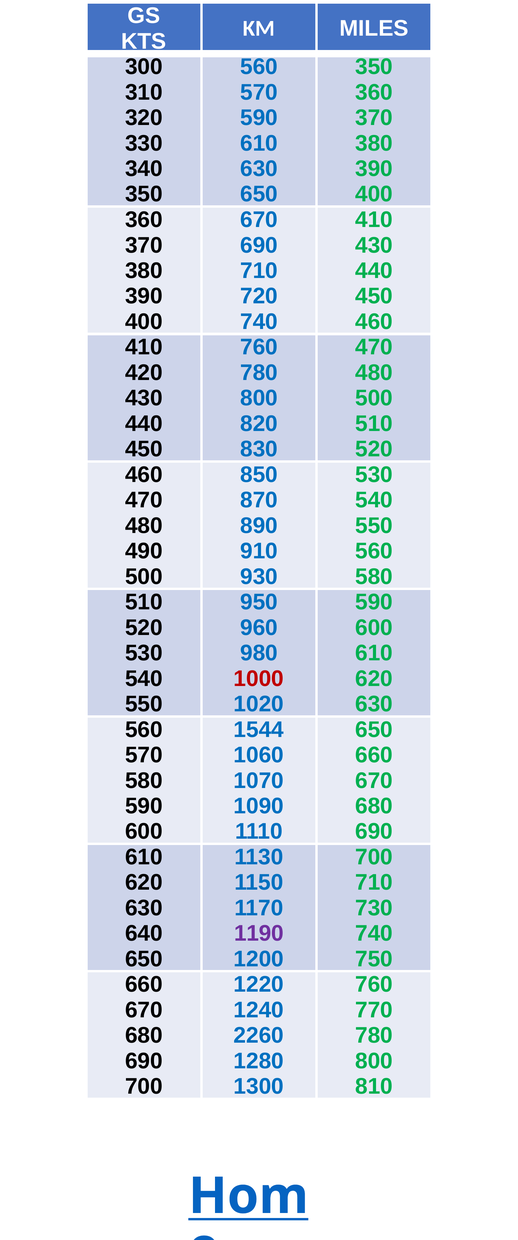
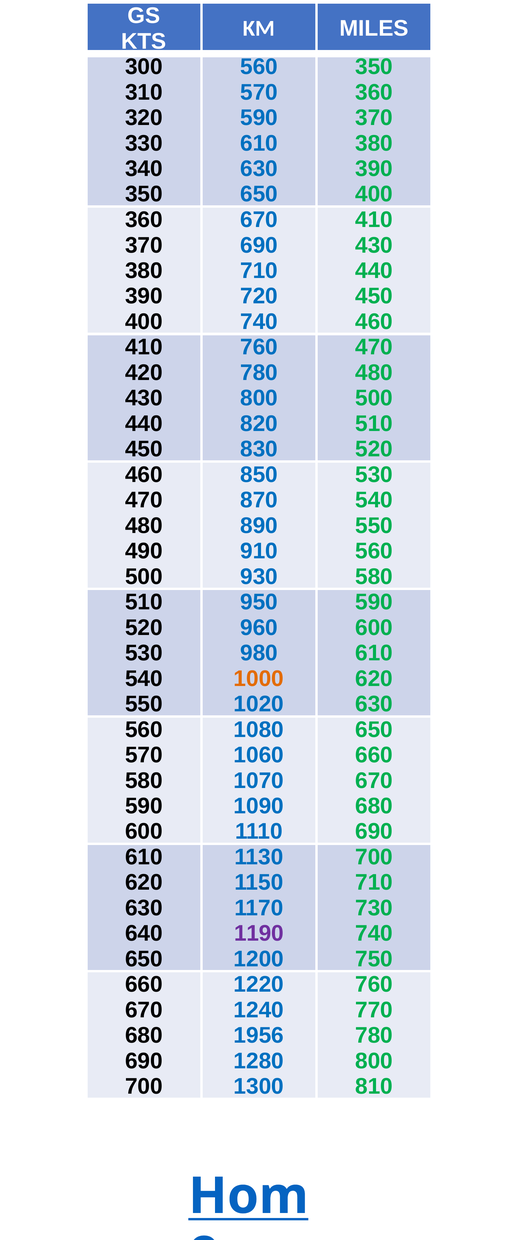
1000 colour: red -> orange
1544: 1544 -> 1080
2260: 2260 -> 1956
